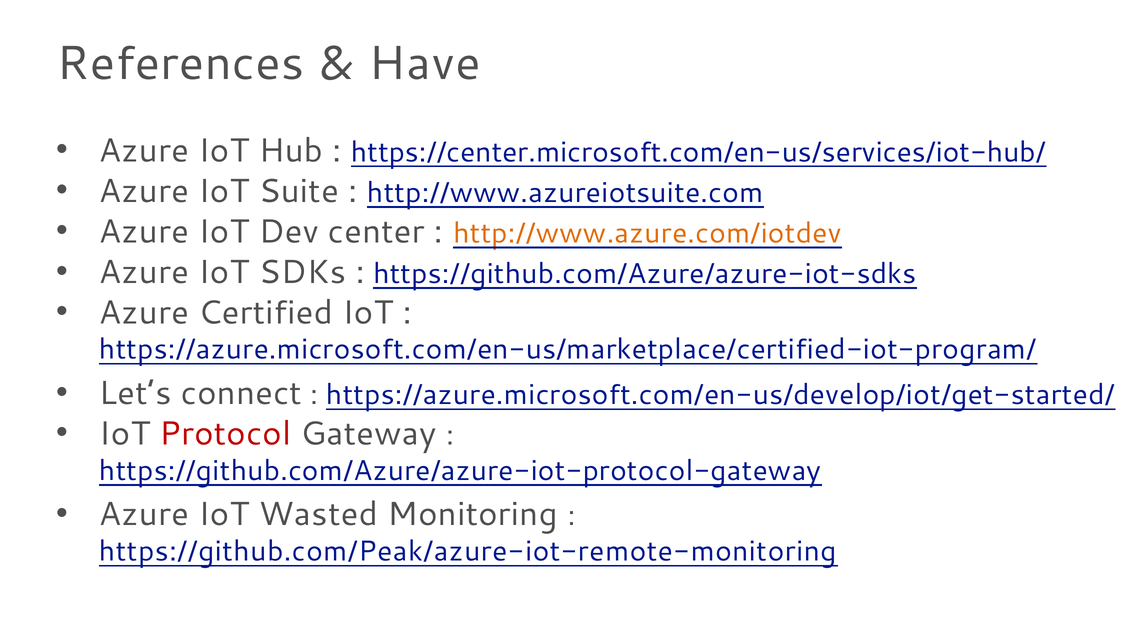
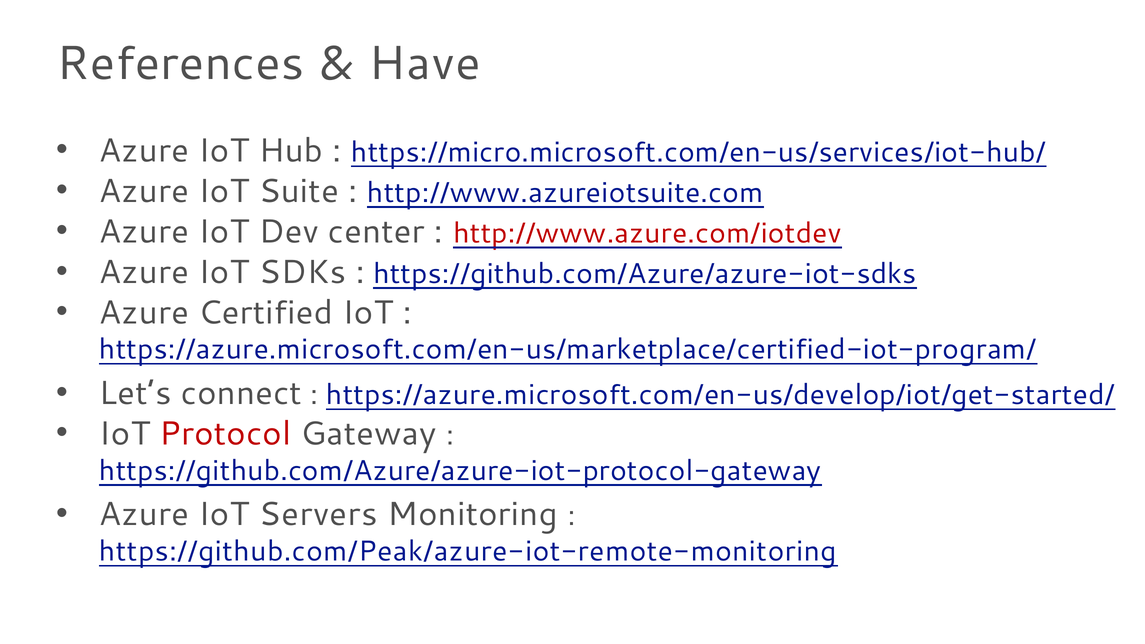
https://center.microsoft.com/en-us/services/iot-hub/: https://center.microsoft.com/en-us/services/iot-hub/ -> https://micro.microsoft.com/en-us/services/iot-hub/
http://www.azure.com/iotdev colour: orange -> red
Wasted: Wasted -> Servers
